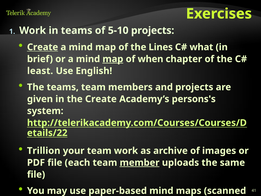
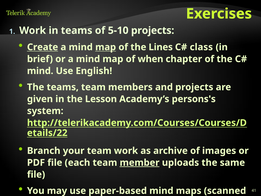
map at (106, 47) underline: none -> present
what: what -> class
map at (113, 59) underline: present -> none
least at (40, 71): least -> mind
the Create: Create -> Lesson
Trillion: Trillion -> Branch
